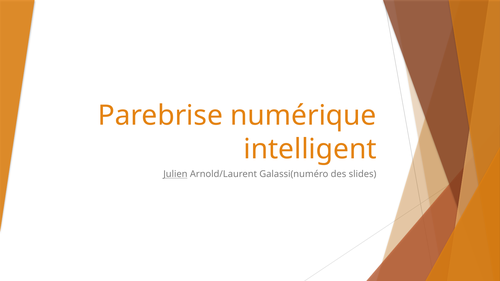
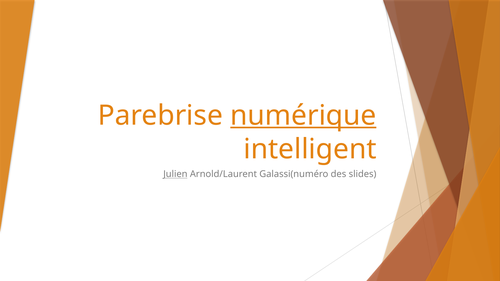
numérique underline: none -> present
